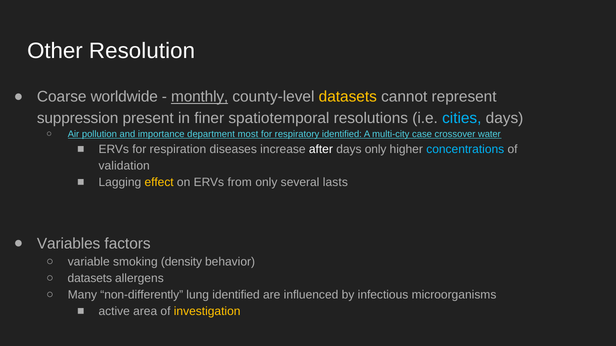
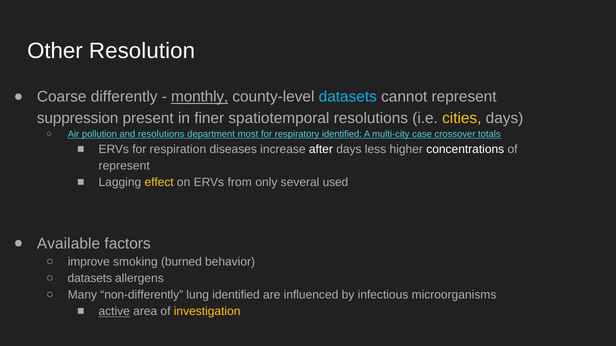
worldwide: worldwide -> differently
datasets at (348, 97) colour: yellow -> light blue
cities colour: light blue -> yellow
and importance: importance -> resolutions
water: water -> totals
days only: only -> less
concentrations colour: light blue -> white
validation at (124, 166): validation -> represent
lasts: lasts -> used
Variables: Variables -> Available
variable: variable -> improve
density: density -> burned
active underline: none -> present
